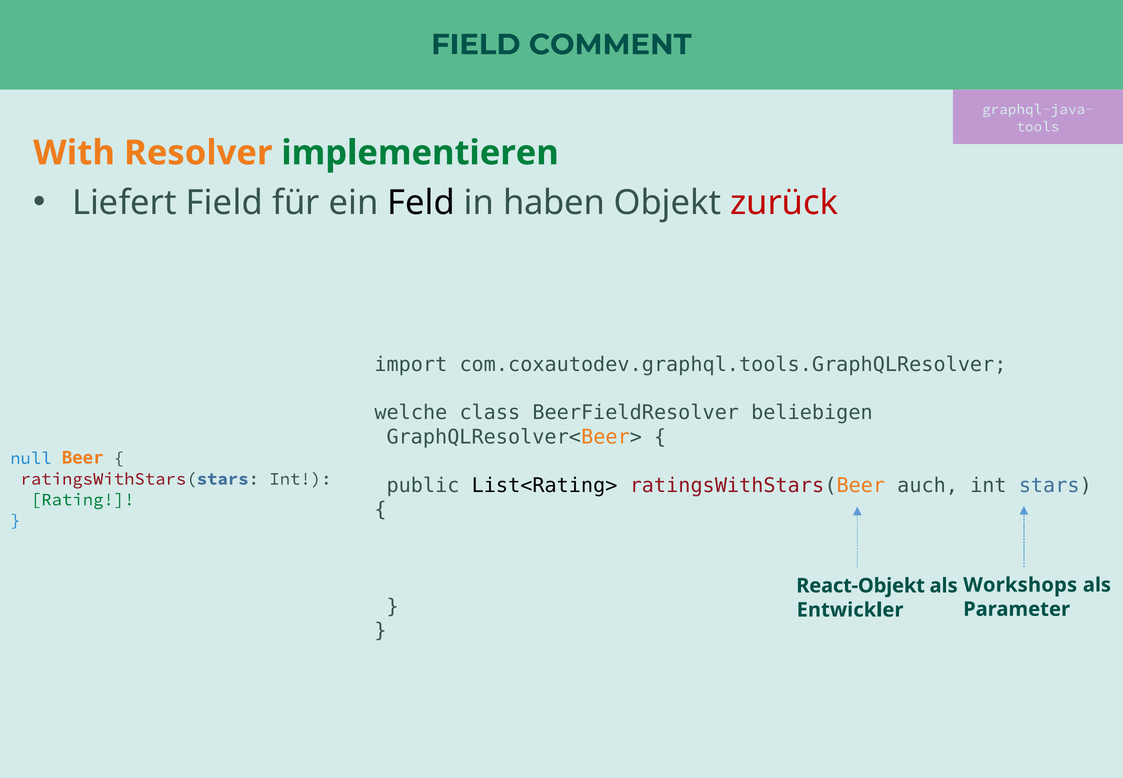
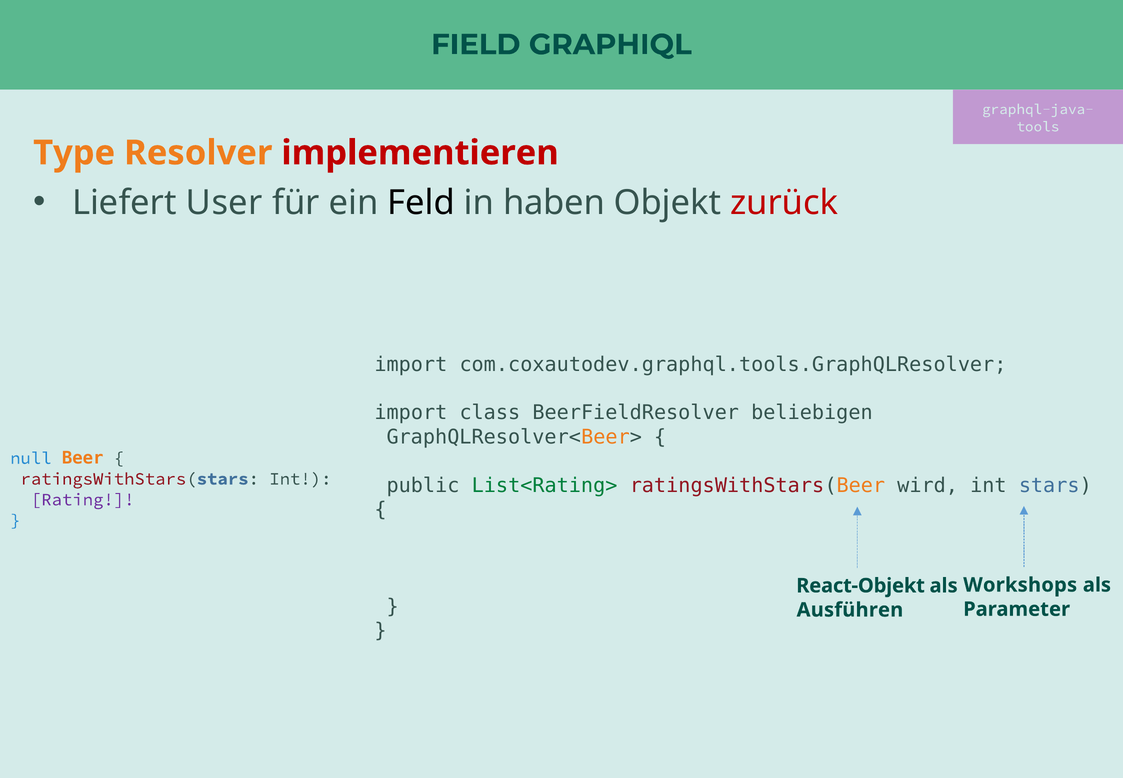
COMMENT: COMMENT -> GRAPHIQL
With: With -> Type
implementieren colour: green -> red
Liefert Field: Field -> User
welche at (411, 413): welche -> import
List<Rating> colour: black -> green
auch: auch -> wird
Rating colour: green -> purple
Entwickler: Entwickler -> Ausführen
